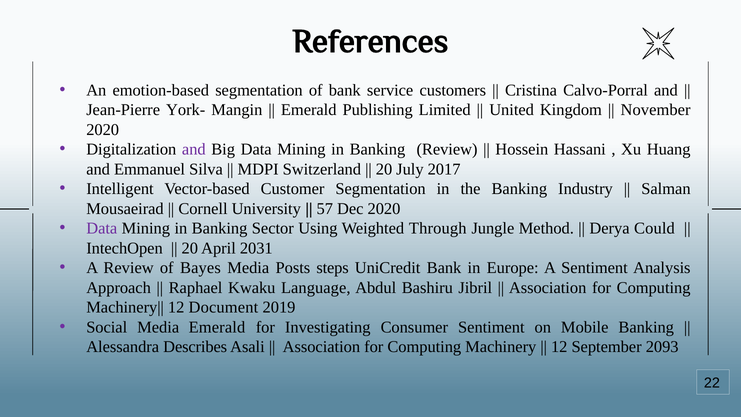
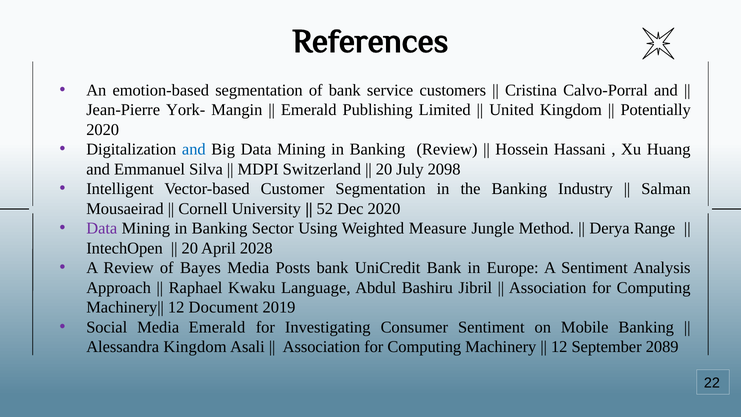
November: November -> Potentially
and at (194, 149) colour: purple -> blue
2017: 2017 -> 2098
57: 57 -> 52
Through: Through -> Measure
Could: Could -> Range
2031: 2031 -> 2028
Posts steps: steps -> bank
Alessandra Describes: Describes -> Kingdom
2093: 2093 -> 2089
